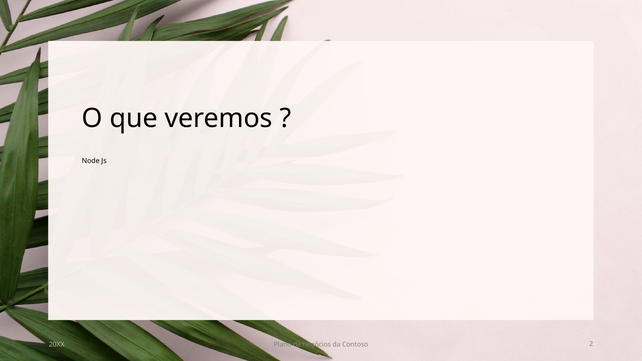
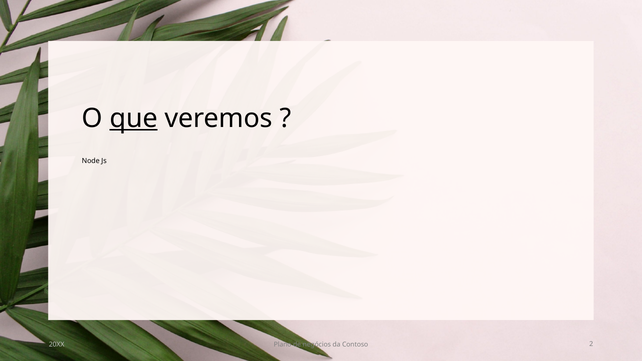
que underline: none -> present
